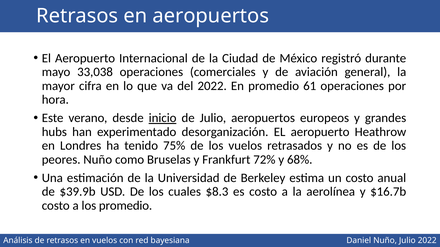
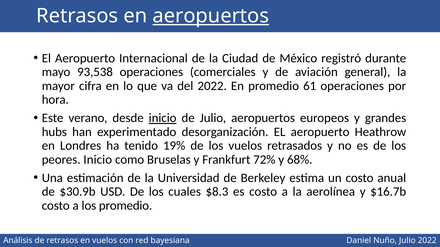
aeropuertos at (211, 16) underline: none -> present
33,038: 33,038 -> 93,538
75%: 75% -> 19%
peores Nuño: Nuño -> Inicio
$39.9b: $39.9b -> $30.9b
